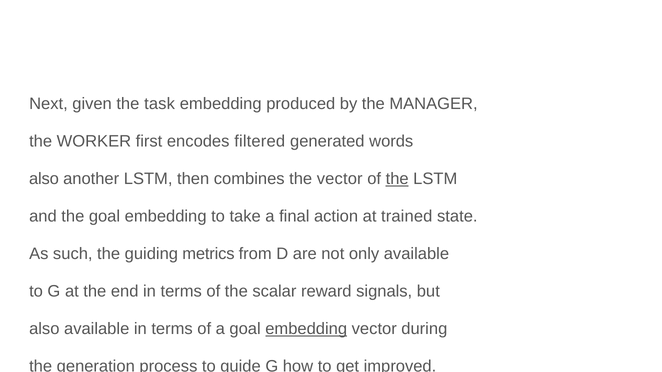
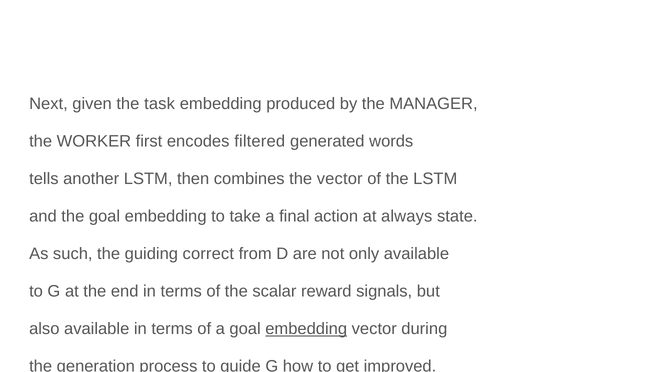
also at (44, 179): also -> tells
the at (397, 179) underline: present -> none
trained: trained -> always
metrics: metrics -> correct
